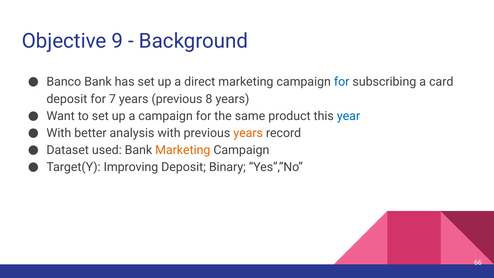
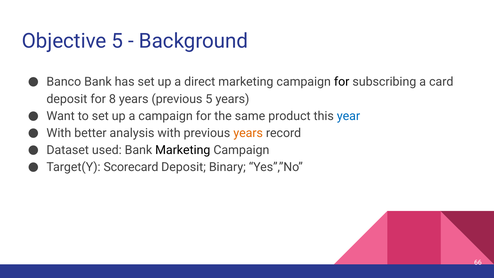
Objective 9: 9 -> 5
for at (342, 82) colour: blue -> black
7: 7 -> 8
previous 8: 8 -> 5
Marketing at (183, 150) colour: orange -> black
Improving: Improving -> Scorecard
